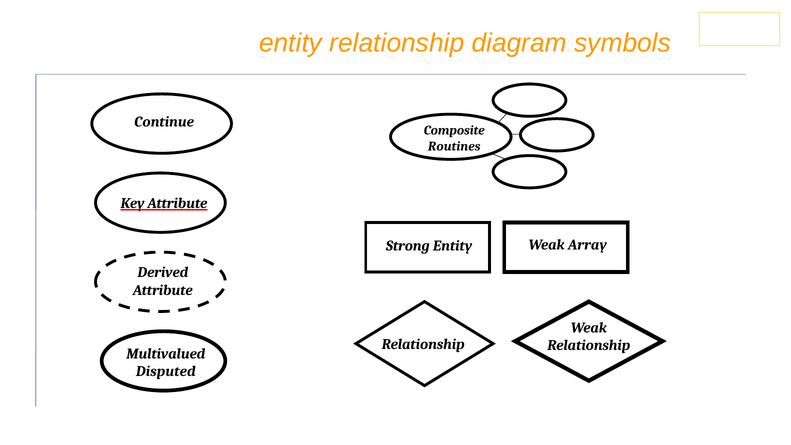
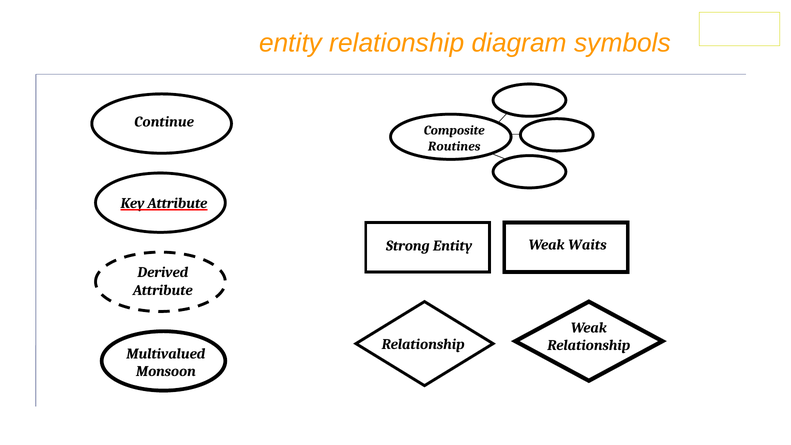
Array: Array -> Waits
Disputed: Disputed -> Monsoon
